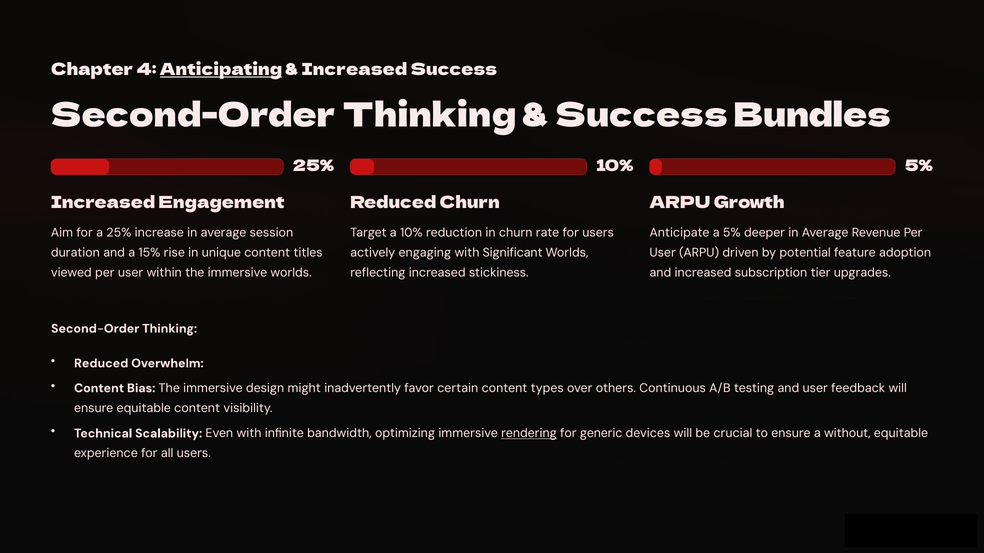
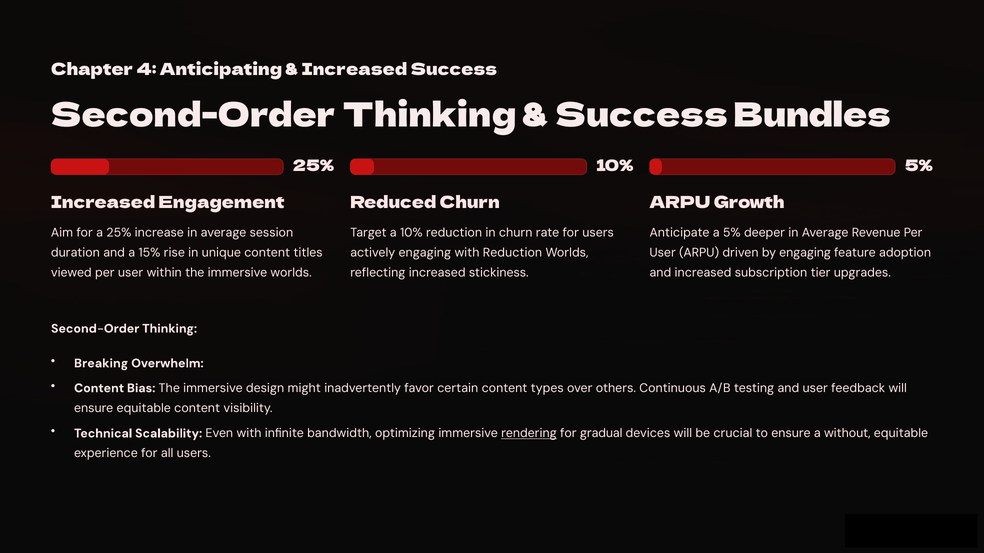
Anticipating underline: present -> none
with Significant: Significant -> Reduction
by potential: potential -> engaging
Reduced at (101, 364): Reduced -> Breaking
generic: generic -> gradual
